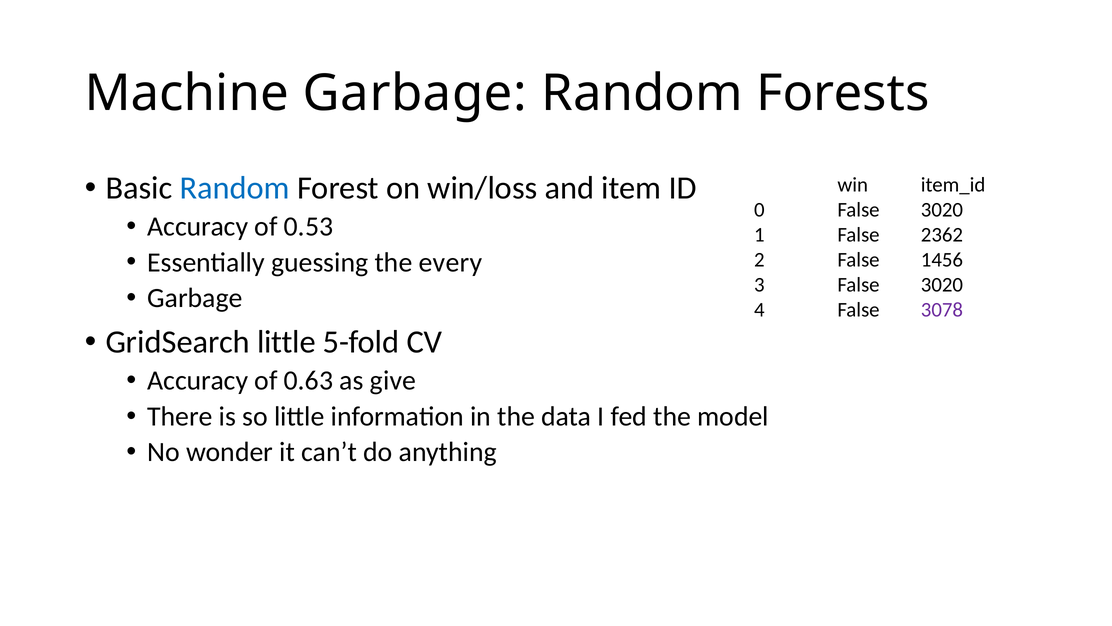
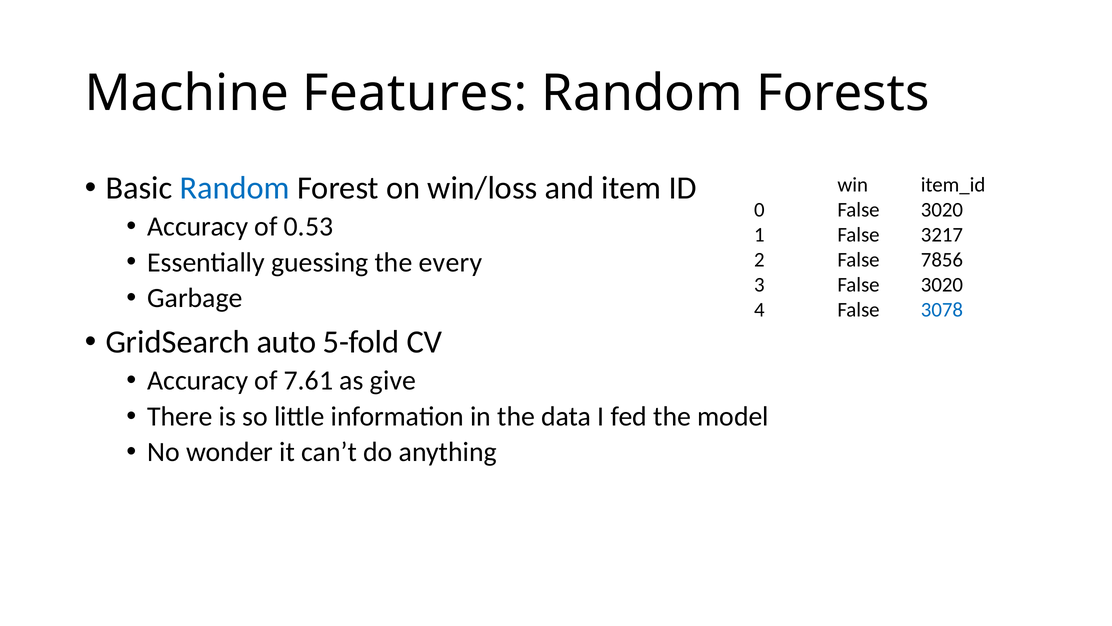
Machine Garbage: Garbage -> Features
2362: 2362 -> 3217
1456: 1456 -> 7856
3078 colour: purple -> blue
GridSearch little: little -> auto
0.63: 0.63 -> 7.61
